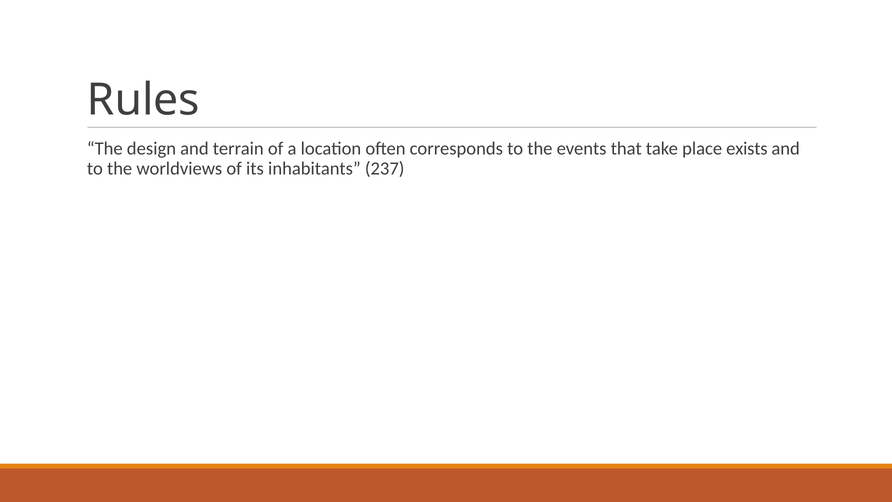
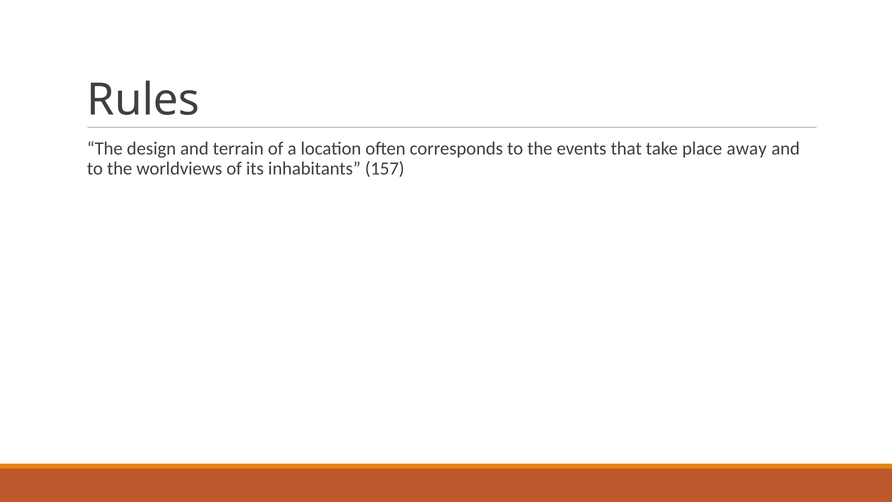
exists: exists -> away
237: 237 -> 157
